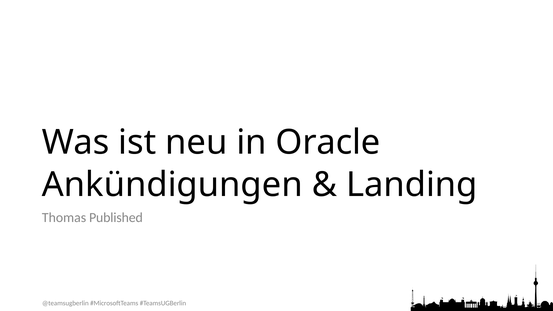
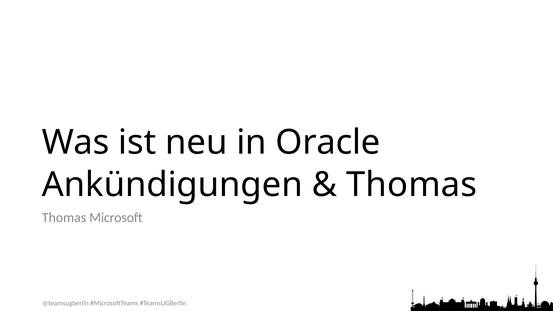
Landing at (412, 185): Landing -> Thomas
Published: Published -> Microsoft
